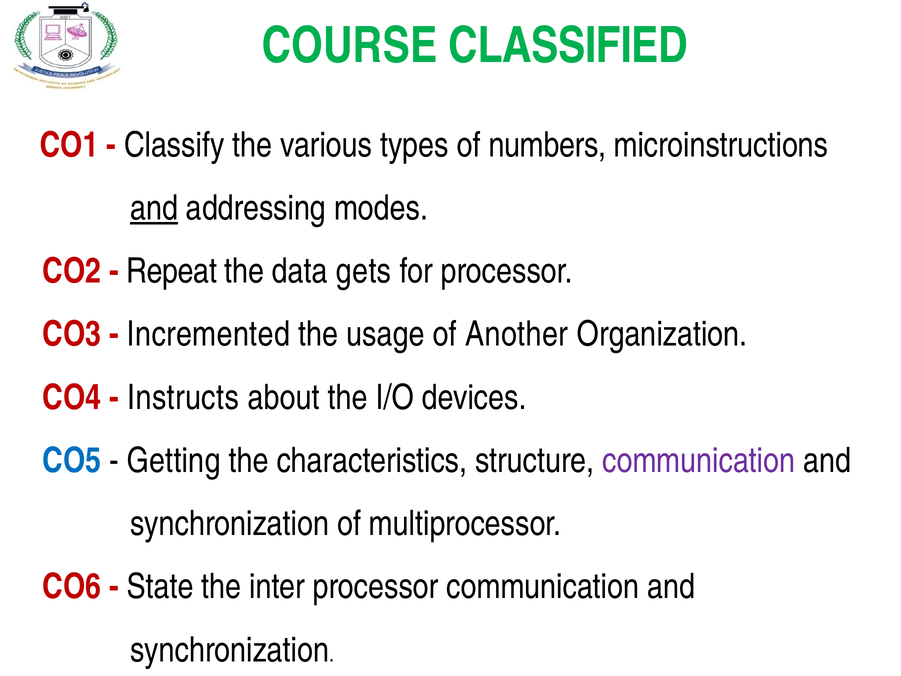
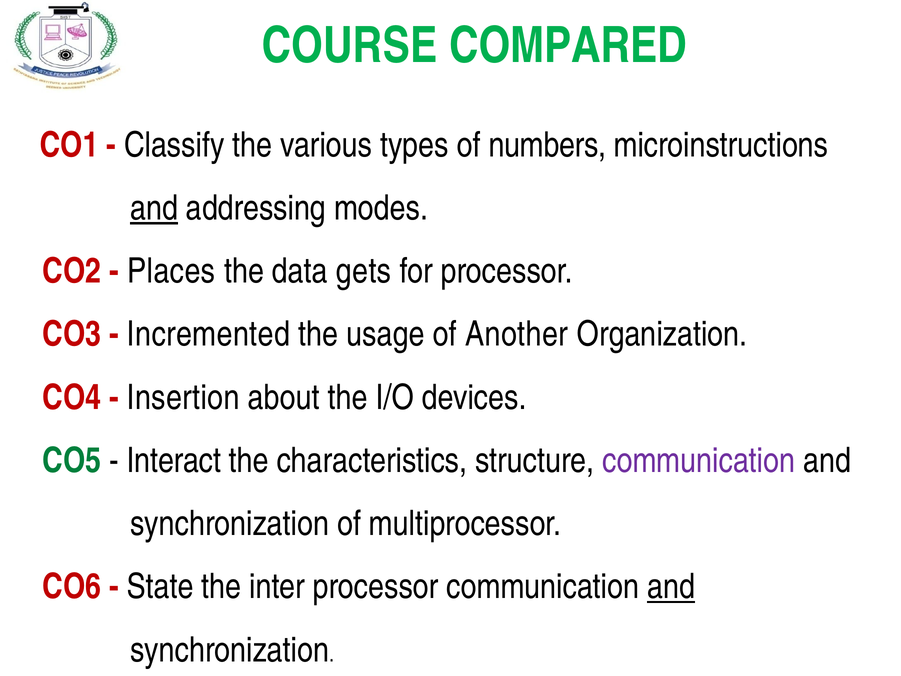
CLASSIFIED: CLASSIFIED -> COMPARED
Repeat: Repeat -> Places
Instructs: Instructs -> Insertion
CO5 colour: blue -> green
Getting: Getting -> Interact
and at (671, 587) underline: none -> present
